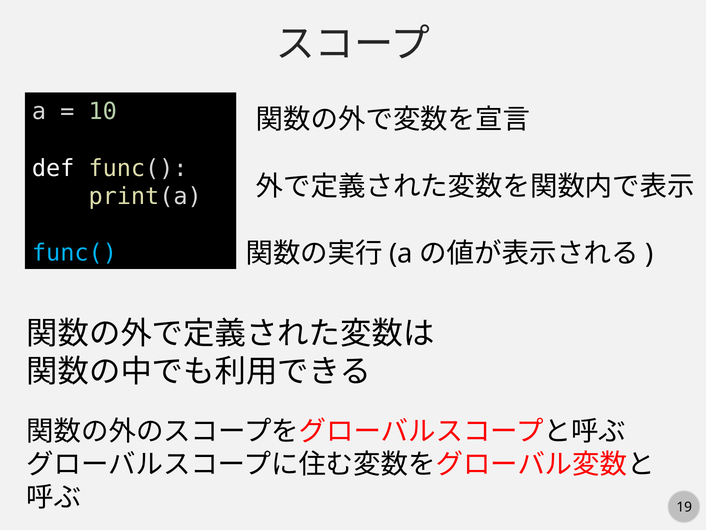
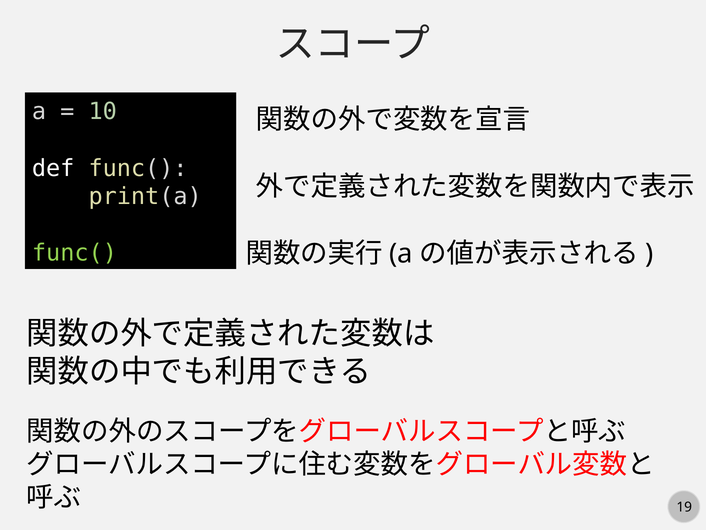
func( at (74, 253) colour: light blue -> light green
